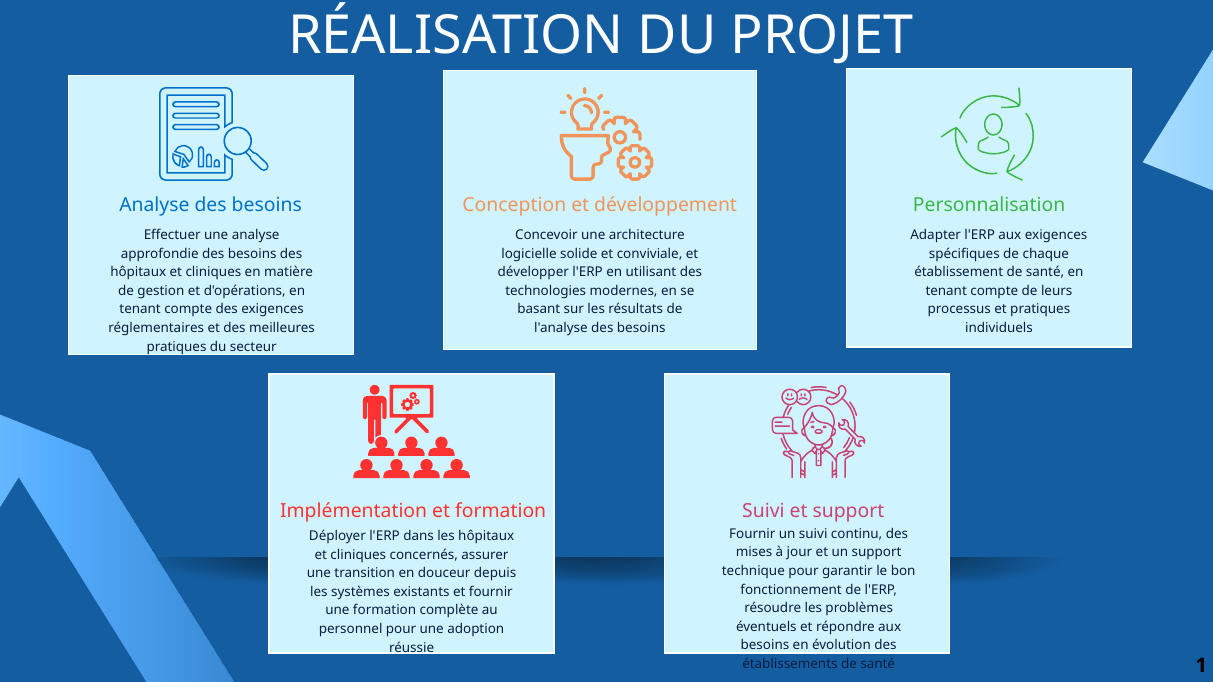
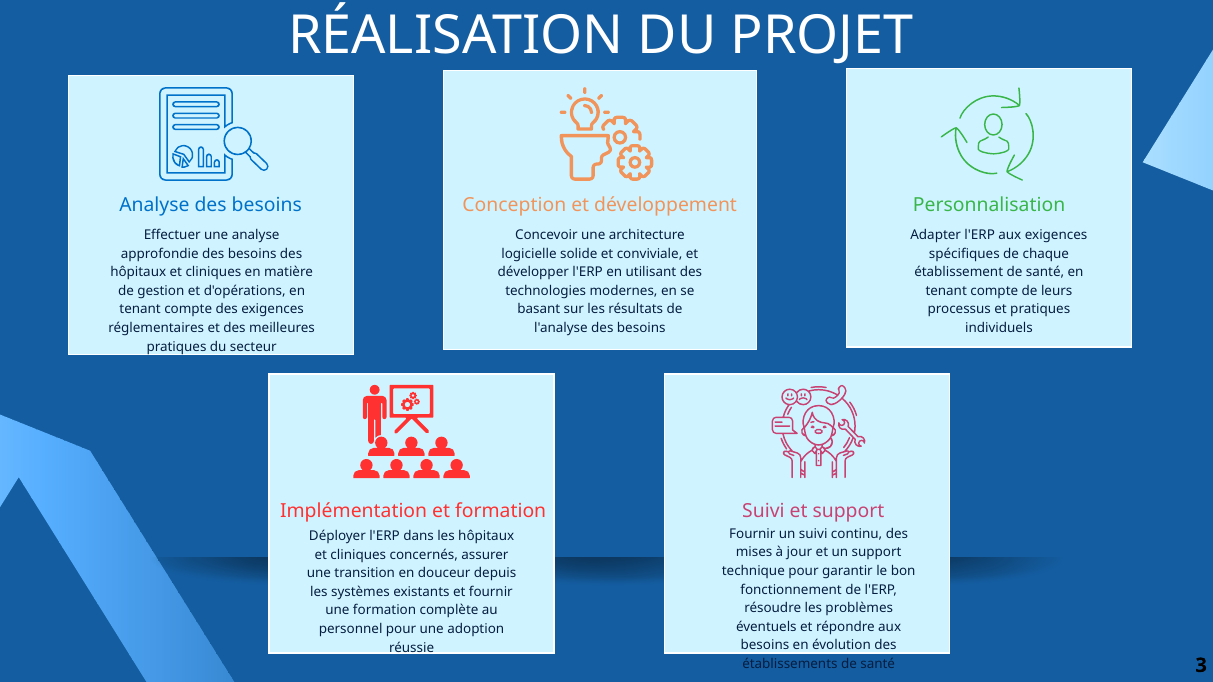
1: 1 -> 3
